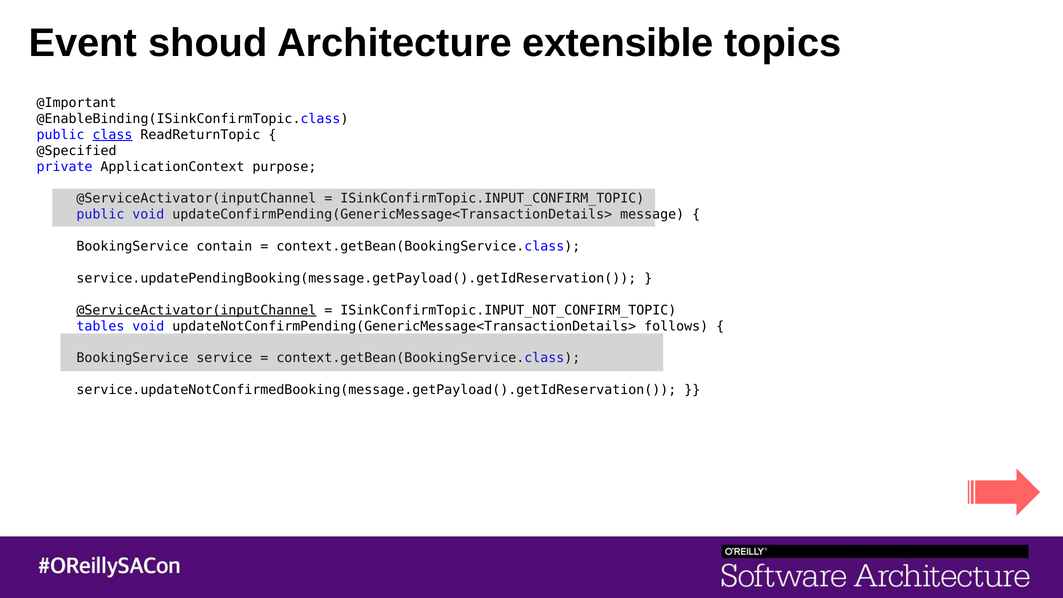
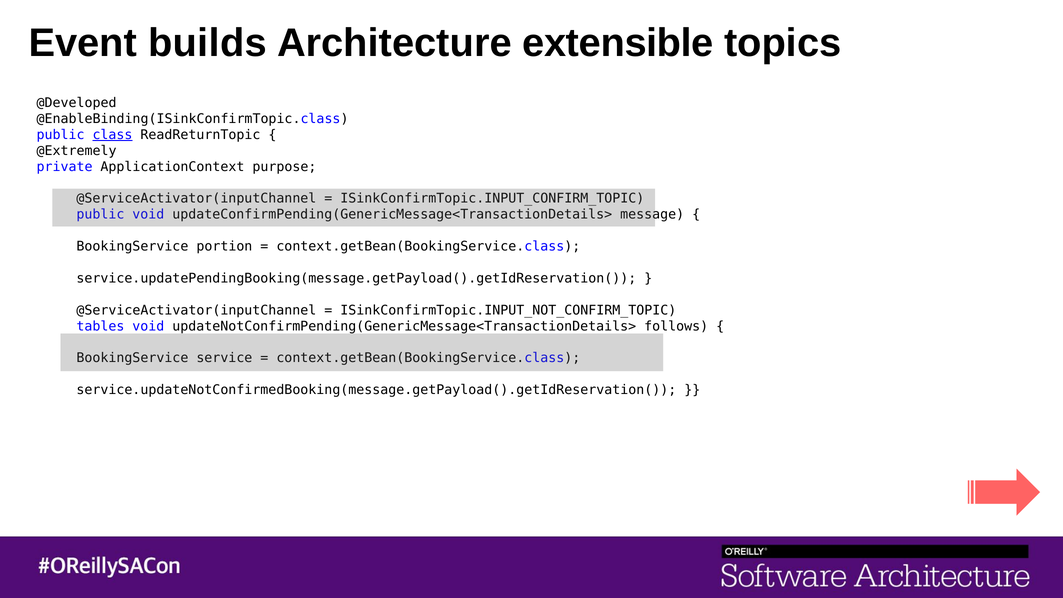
shoud: shoud -> builds
@Important: @Important -> @Developed
@Specified: @Specified -> @Extremely
contain: contain -> portion
@ServiceActivator(inputChannel at (196, 310) underline: present -> none
